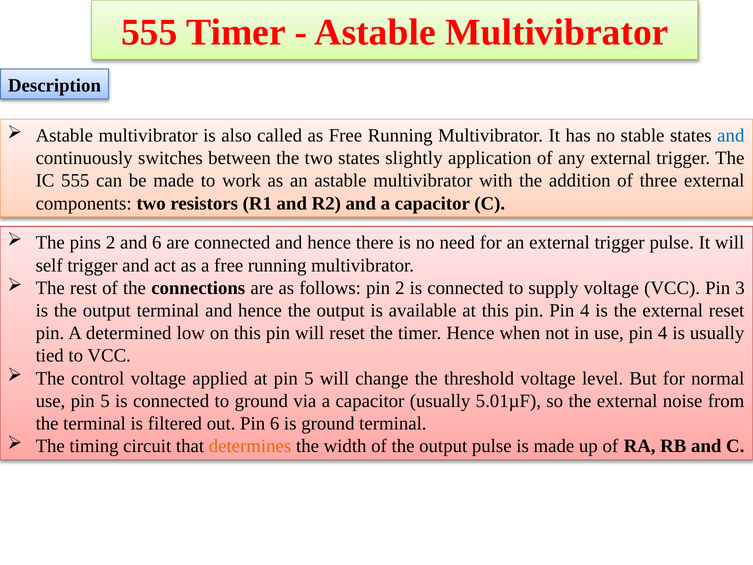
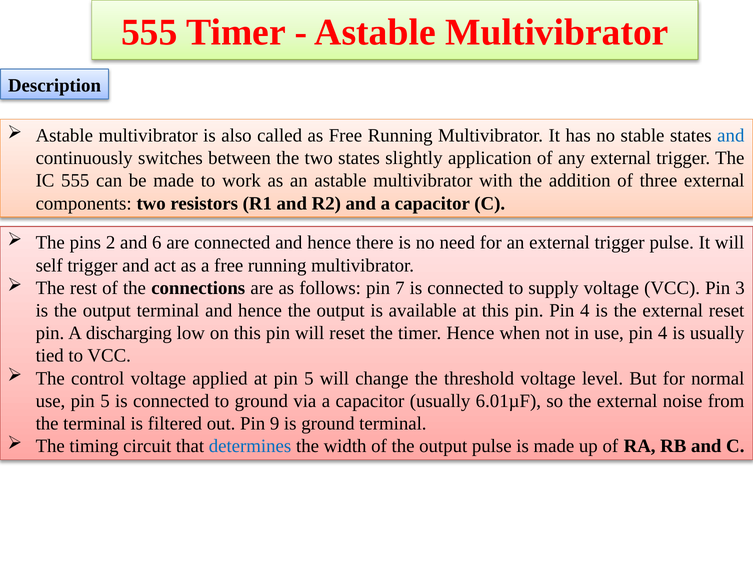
pin 2: 2 -> 7
determined: determined -> discharging
5.01µF: 5.01µF -> 6.01µF
Pin 6: 6 -> 9
determines colour: orange -> blue
